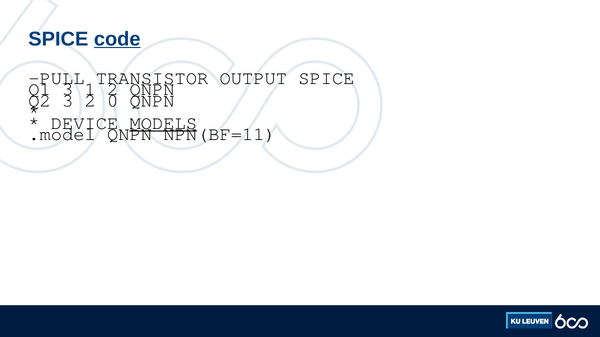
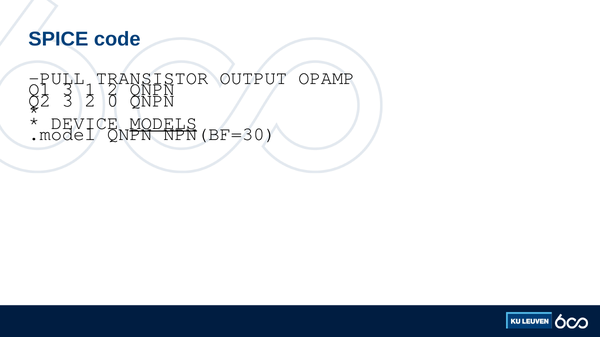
code underline: present -> none
OUTPUT SPICE: SPICE -> OPAMP
NPN(BF=11: NPN(BF=11 -> NPN(BF=30
